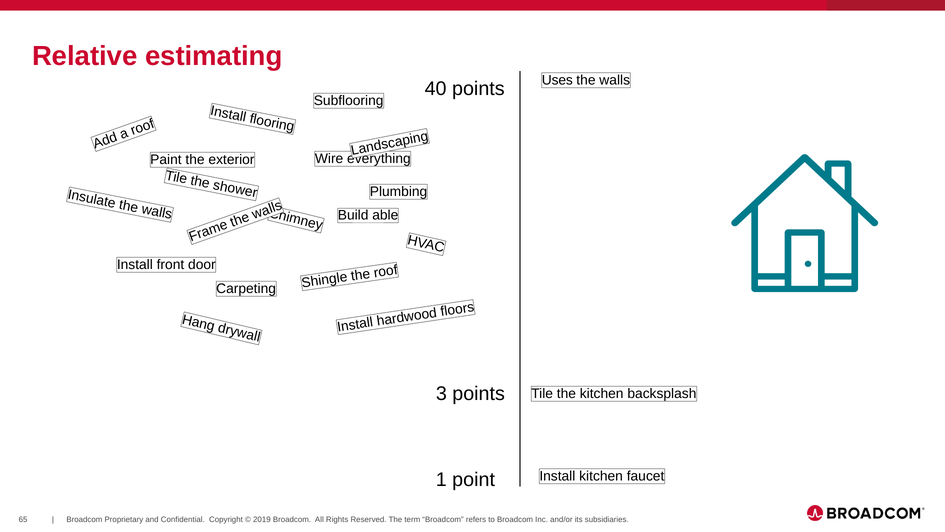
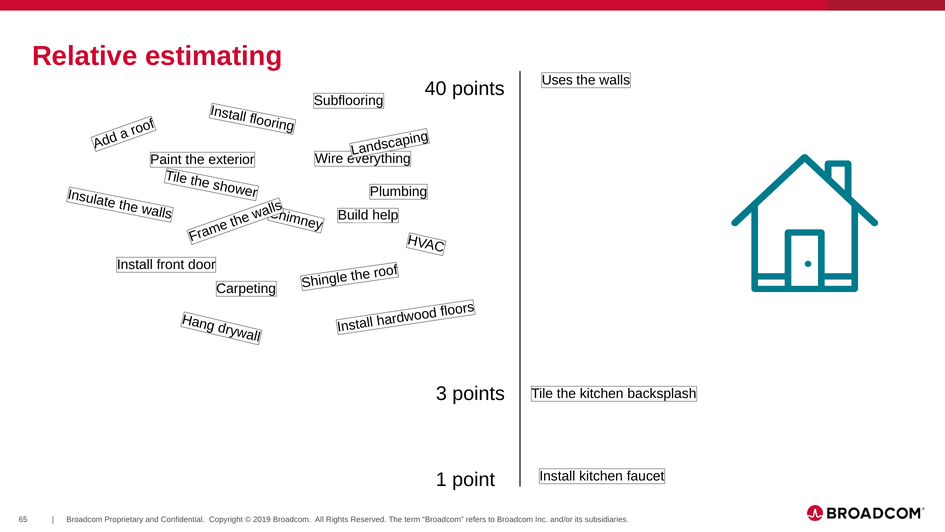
able: able -> help
